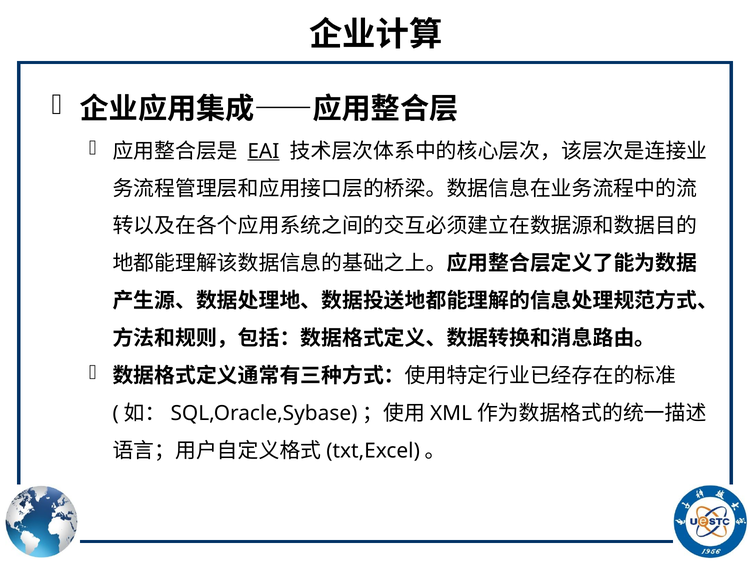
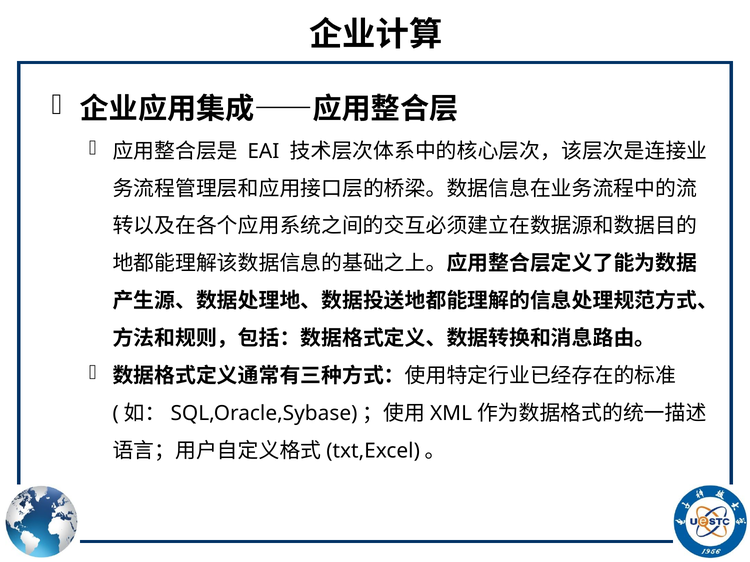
EAI underline: present -> none
